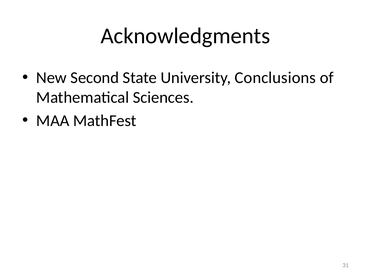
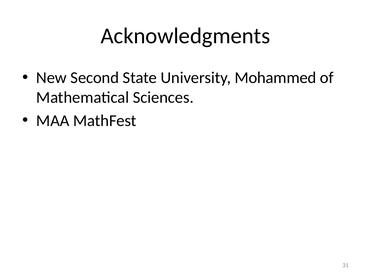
Conclusions: Conclusions -> Mohammed
